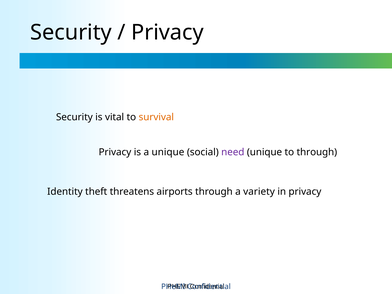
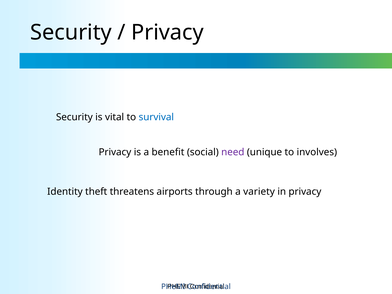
survival colour: orange -> blue
a unique: unique -> benefit
to through: through -> involves
